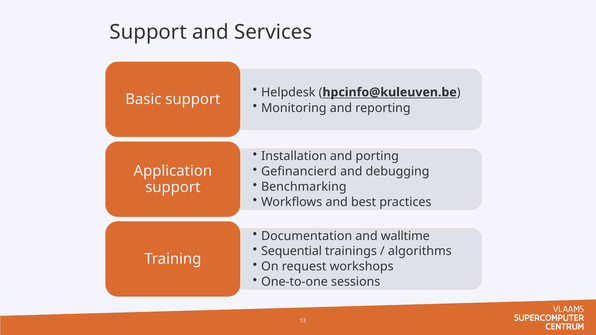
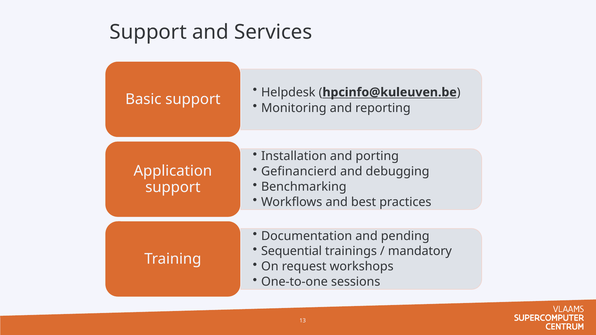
walltime: walltime -> pending
algorithms: algorithms -> mandatory
